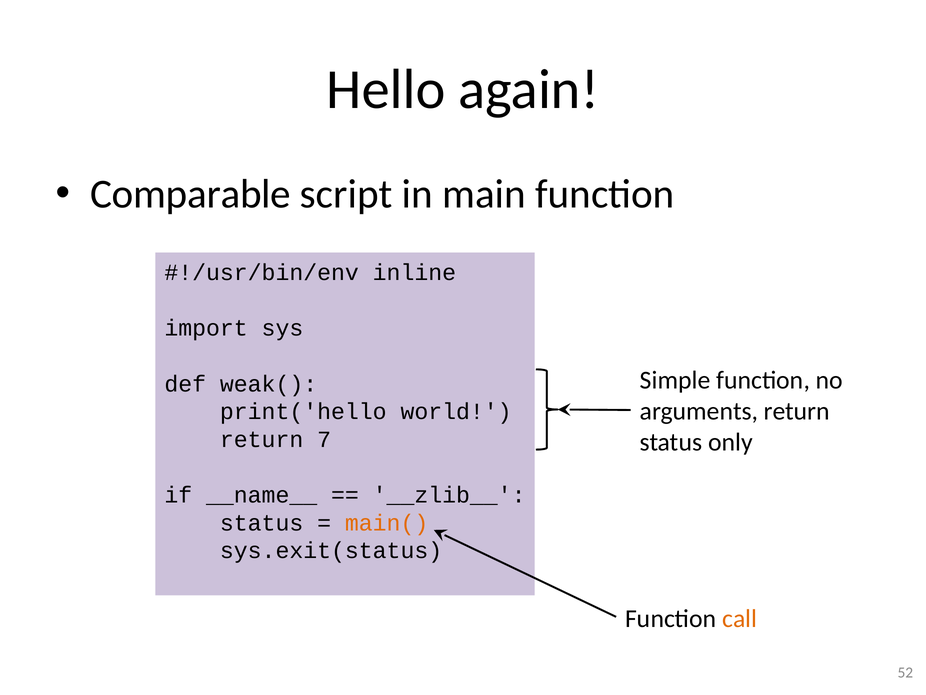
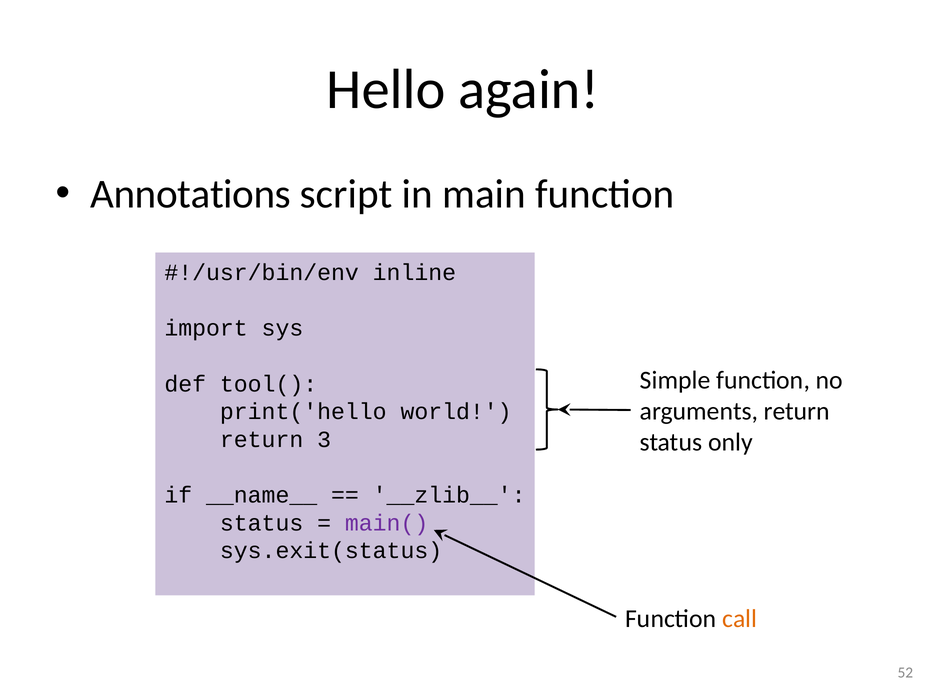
Comparable: Comparable -> Annotations
weak(: weak( -> tool(
7: 7 -> 3
main( colour: orange -> purple
